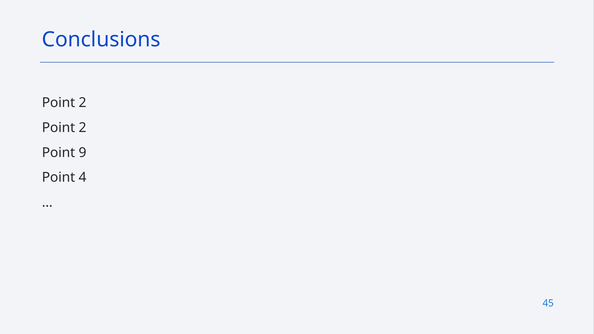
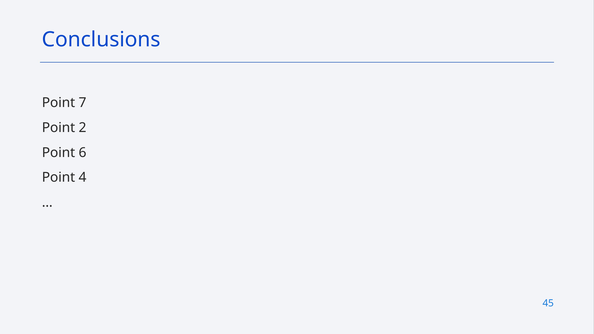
2 at (83, 103): 2 -> 7
9: 9 -> 6
